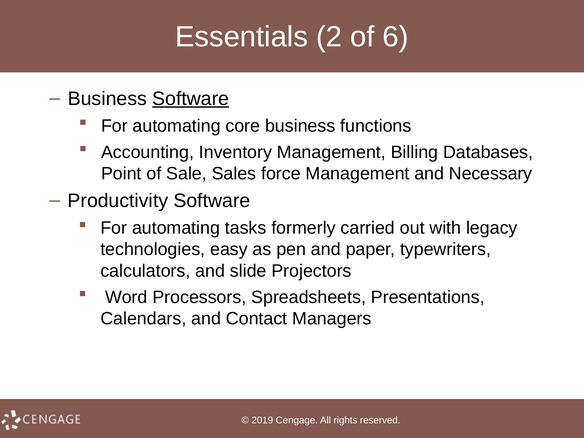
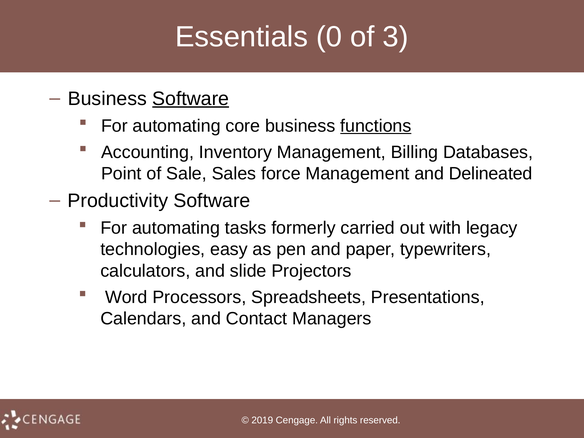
2: 2 -> 0
6: 6 -> 3
functions underline: none -> present
Necessary: Necessary -> Delineated
